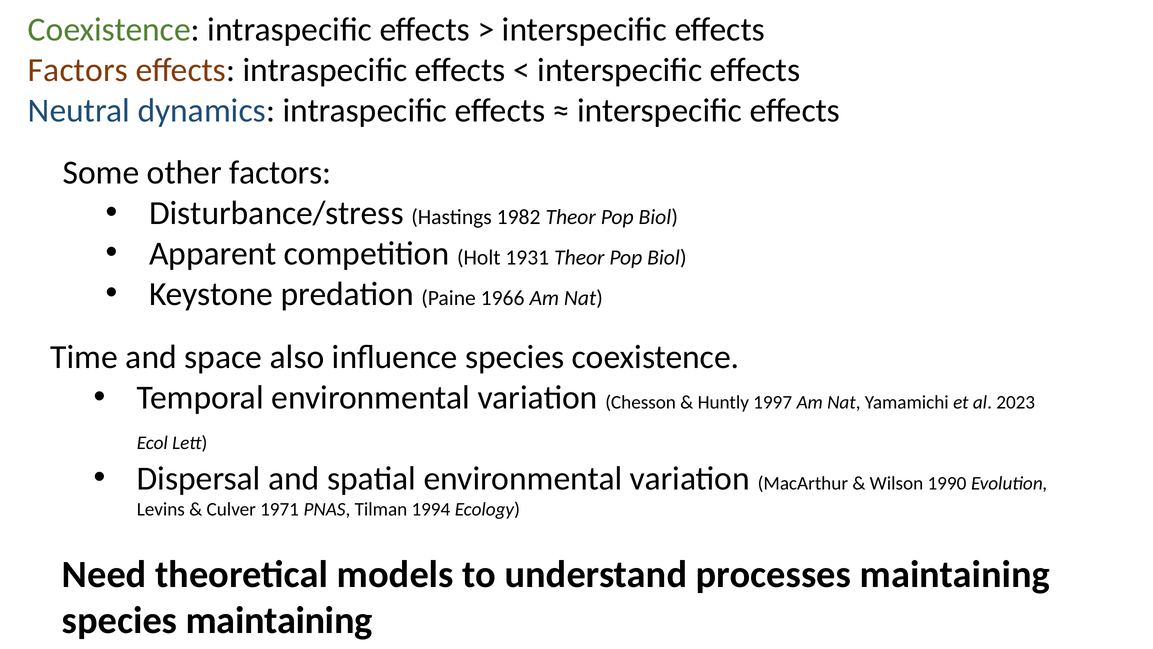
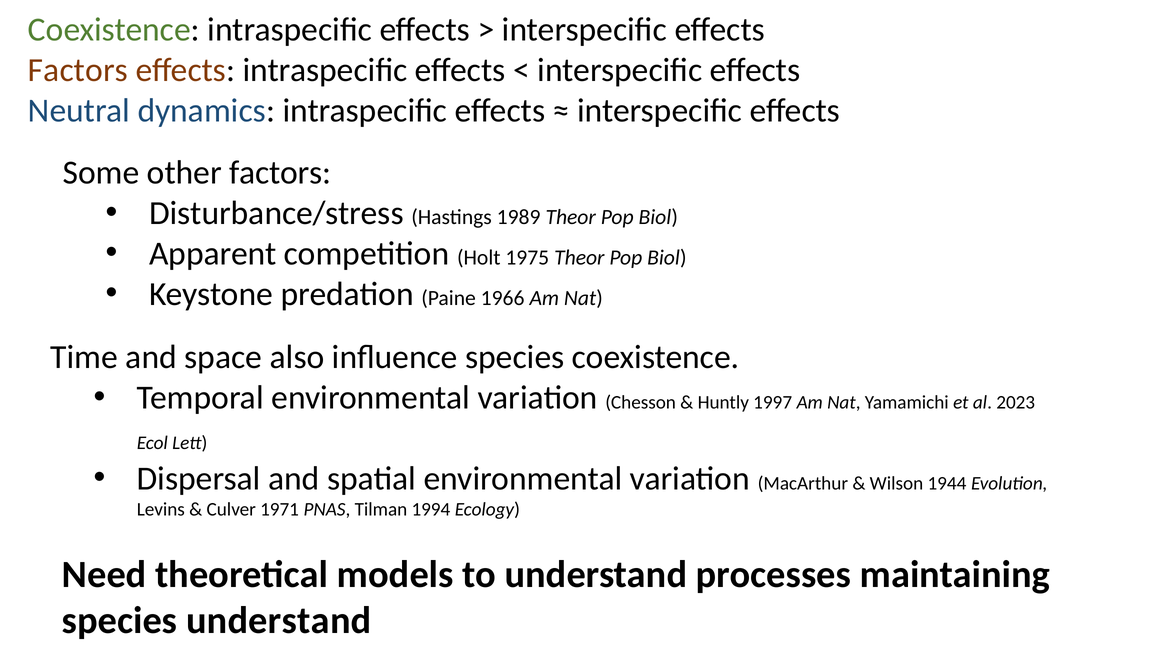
1982: 1982 -> 1989
1931: 1931 -> 1975
1990: 1990 -> 1944
species maintaining: maintaining -> understand
